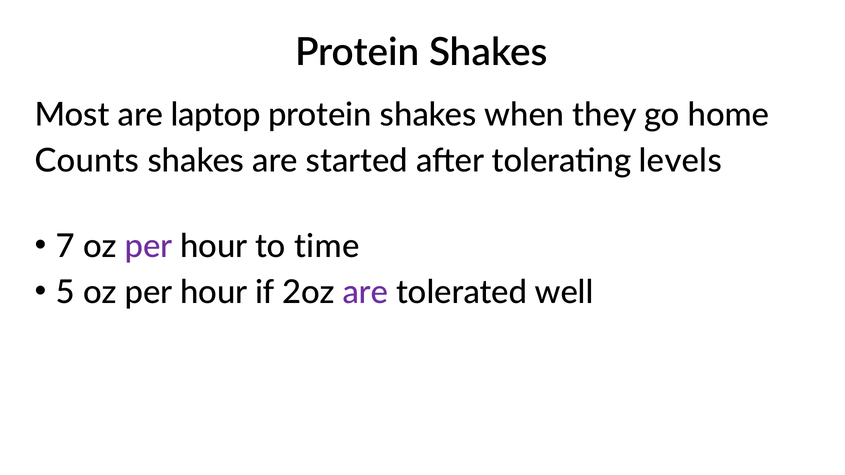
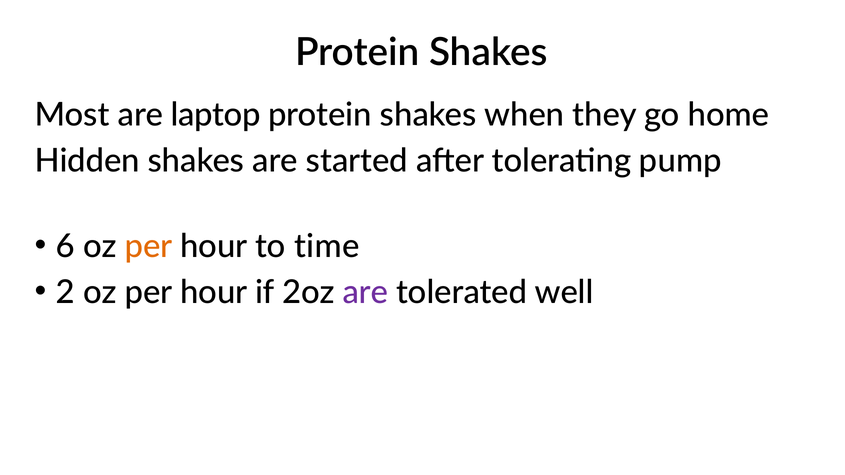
Counts: Counts -> Hidden
levels: levels -> pump
7: 7 -> 6
per at (149, 247) colour: purple -> orange
5: 5 -> 2
